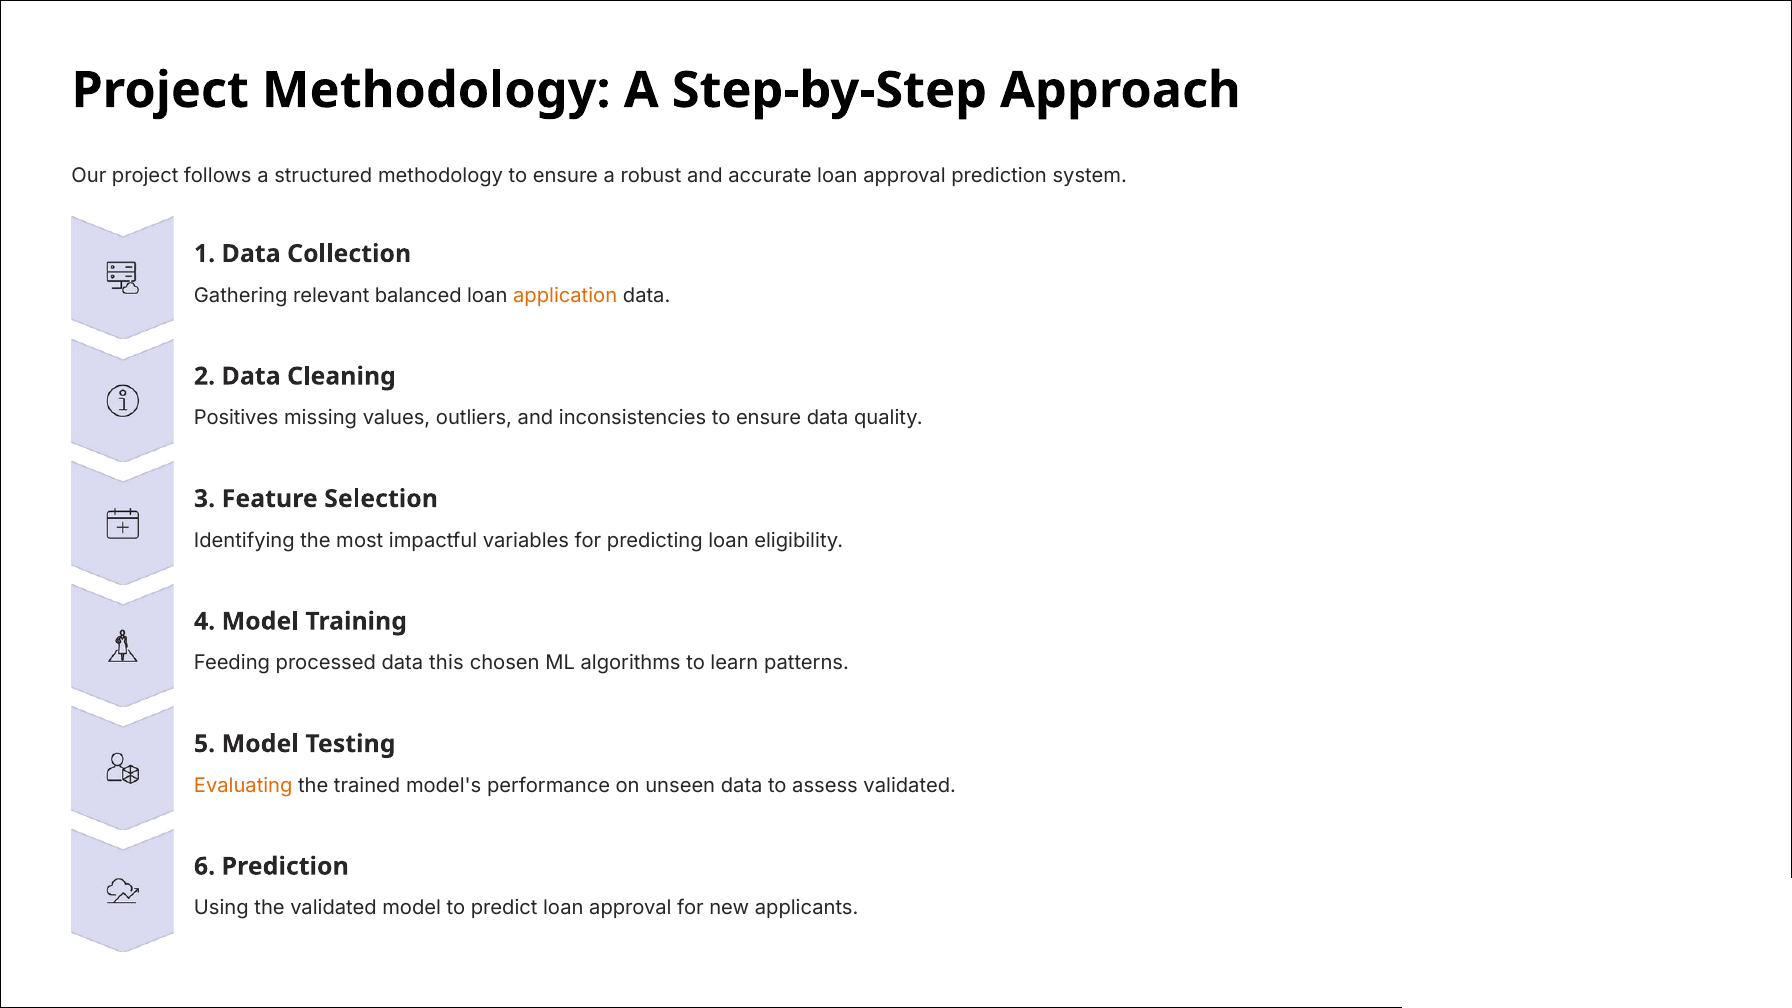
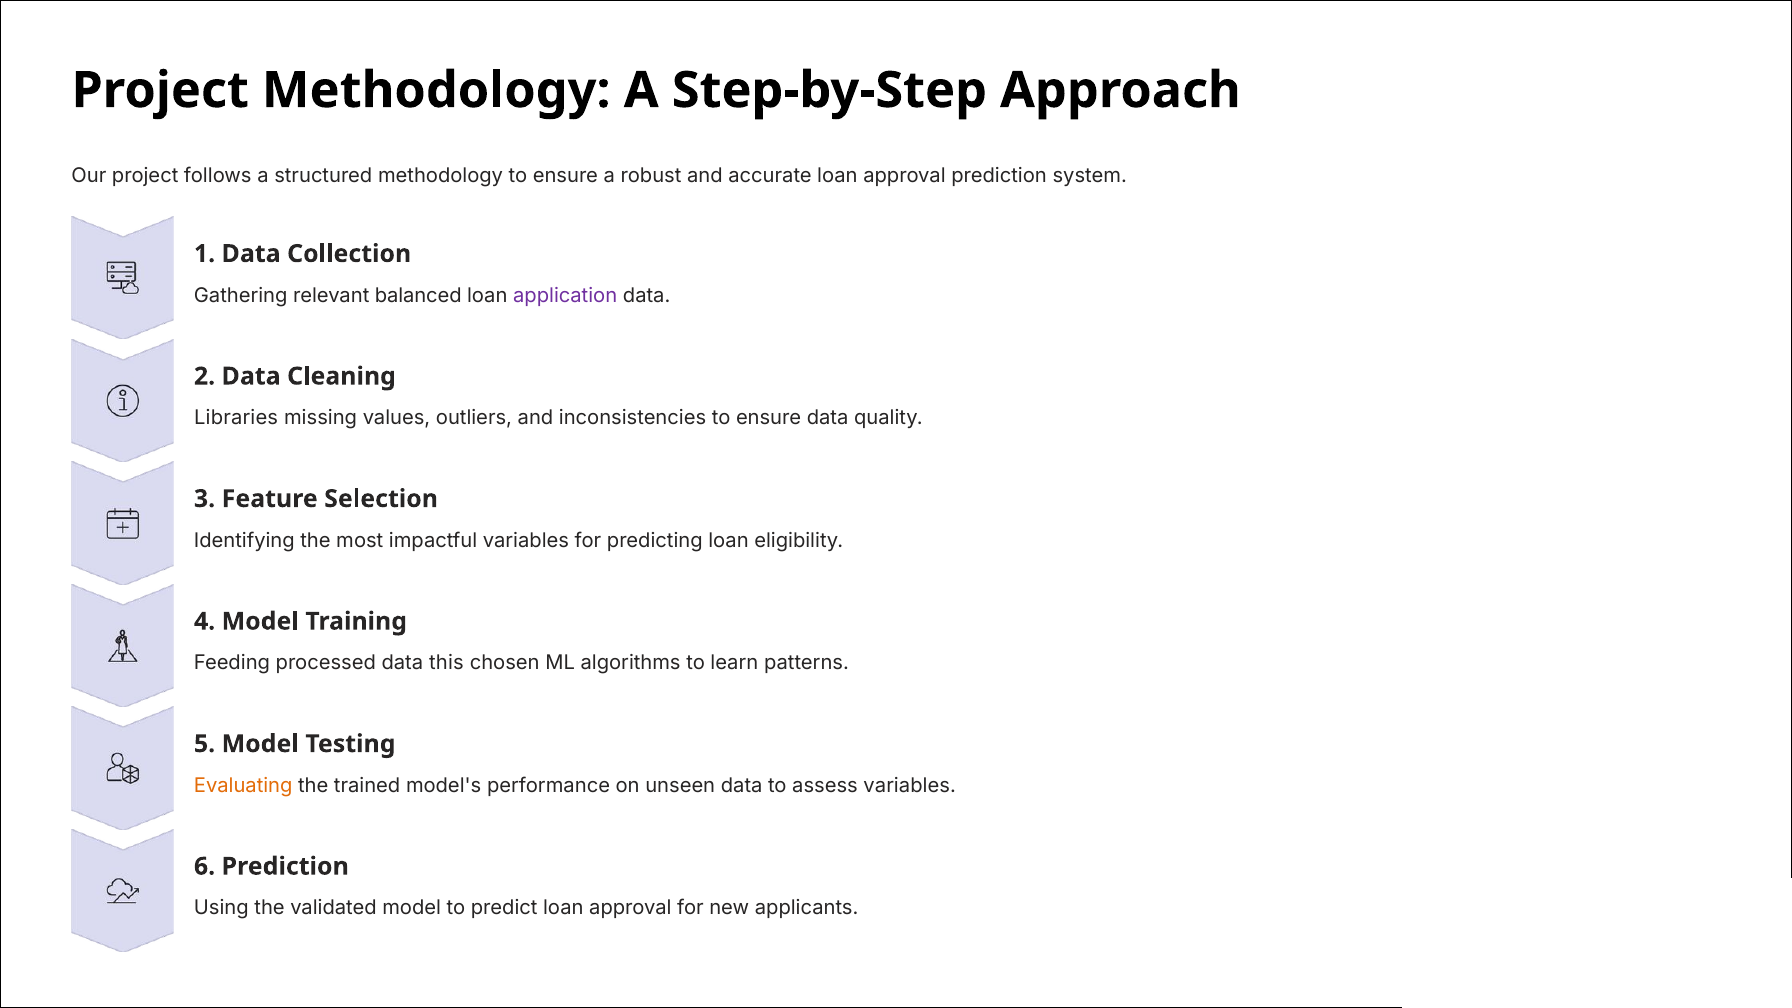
application colour: orange -> purple
Positives: Positives -> Libraries
assess validated: validated -> variables
